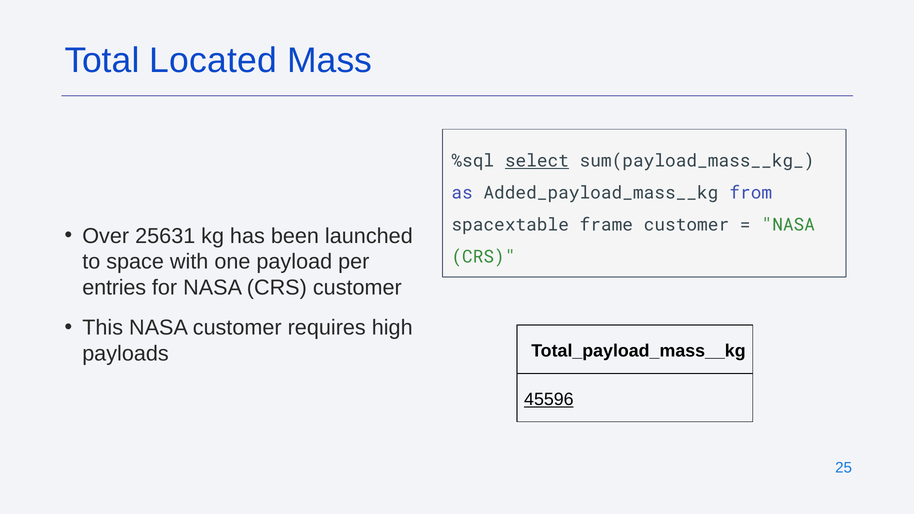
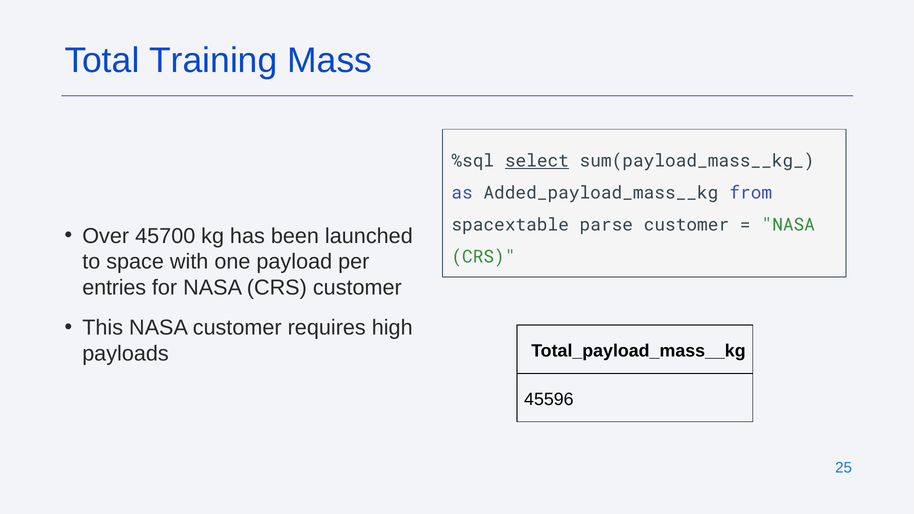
Located: Located -> Training
frame: frame -> parse
25631: 25631 -> 45700
45596 underline: present -> none
